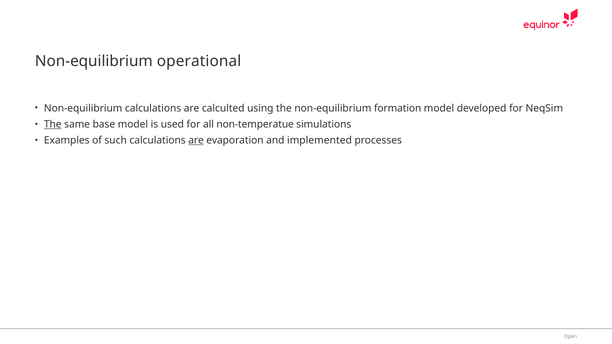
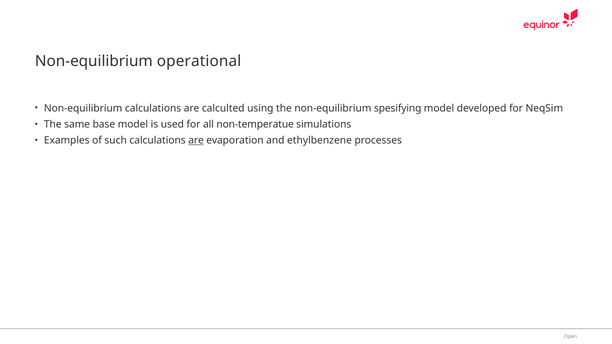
formation: formation -> spesifying
The at (53, 124) underline: present -> none
implemented: implemented -> ethylbenzene
